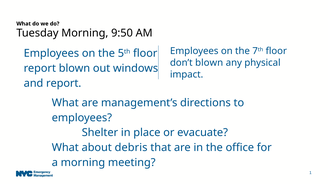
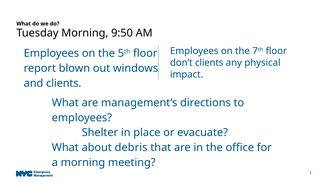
don’t blown: blown -> clients
and report: report -> clients
